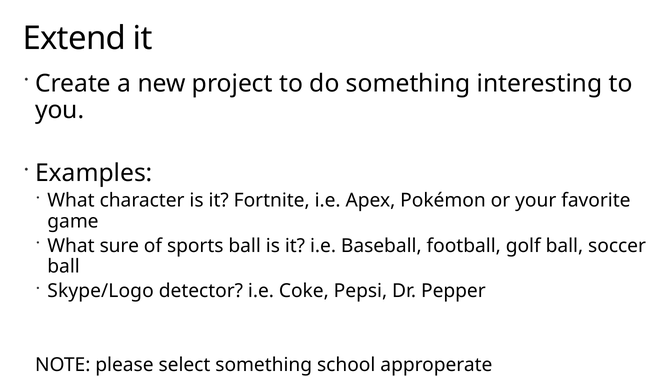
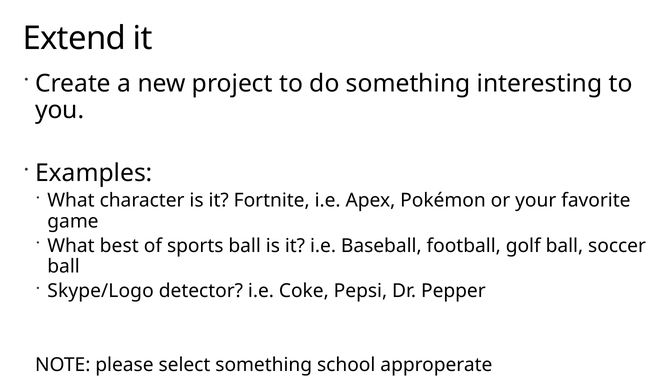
sure: sure -> best
